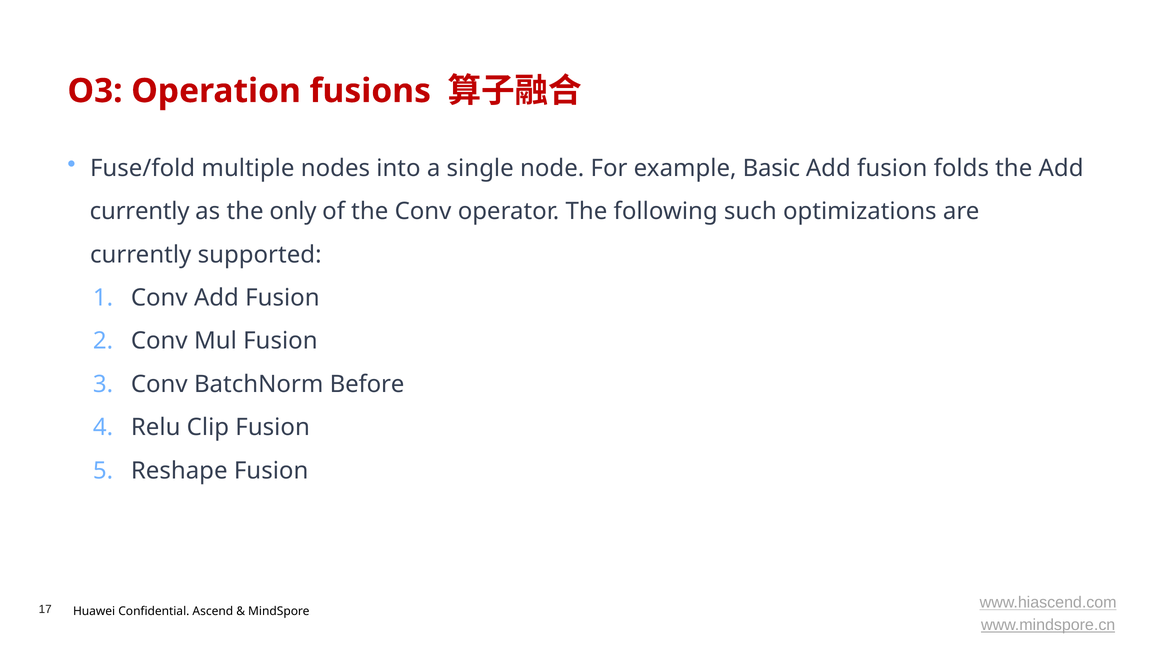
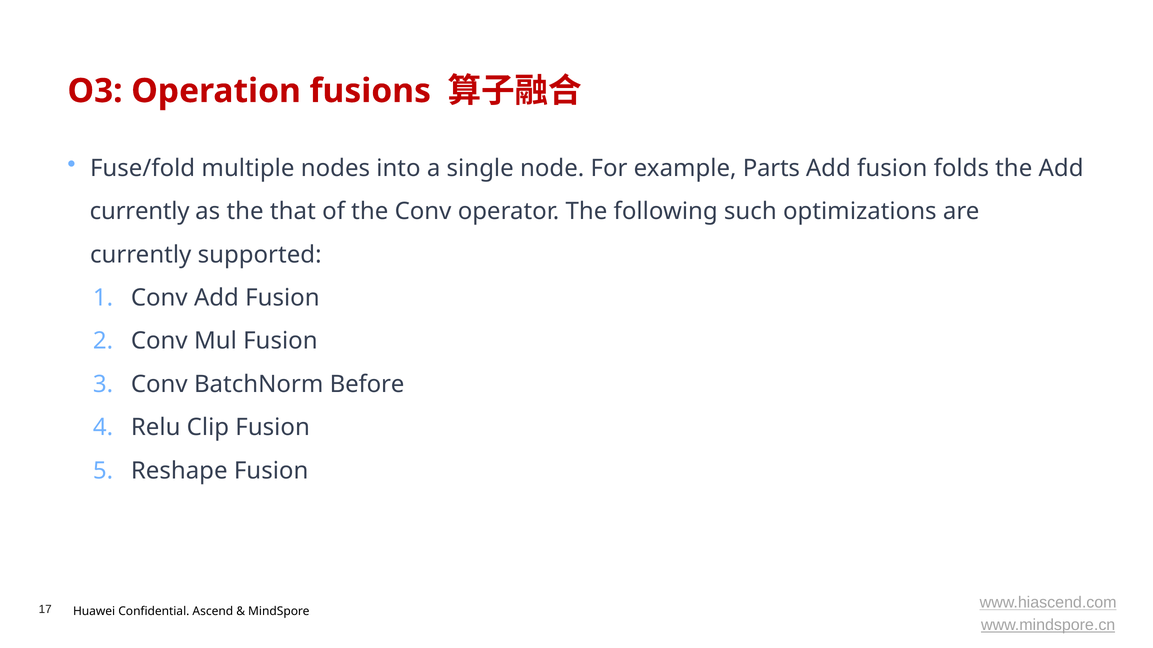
Basic: Basic -> Parts
only: only -> that
